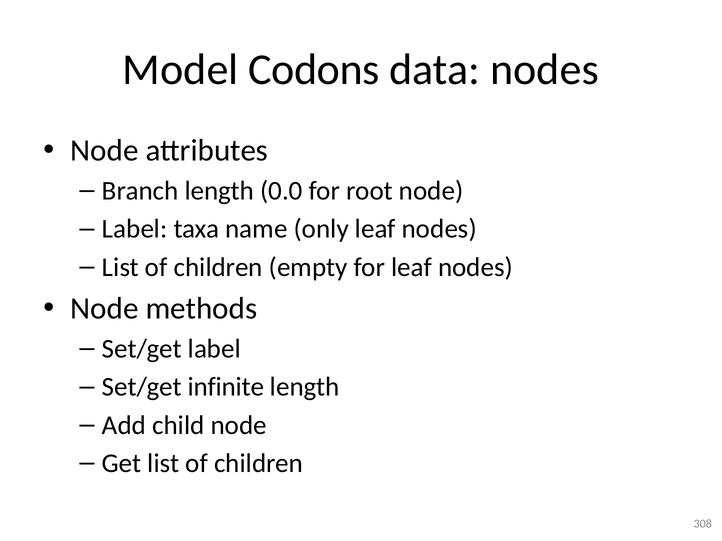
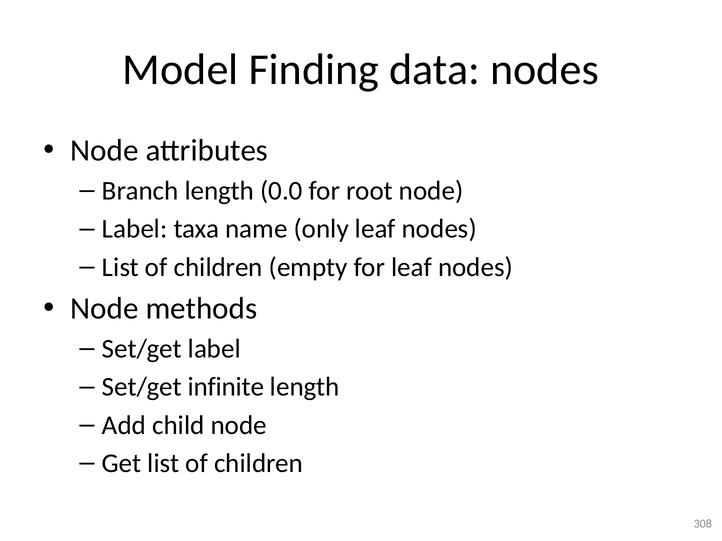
Codons: Codons -> Finding
